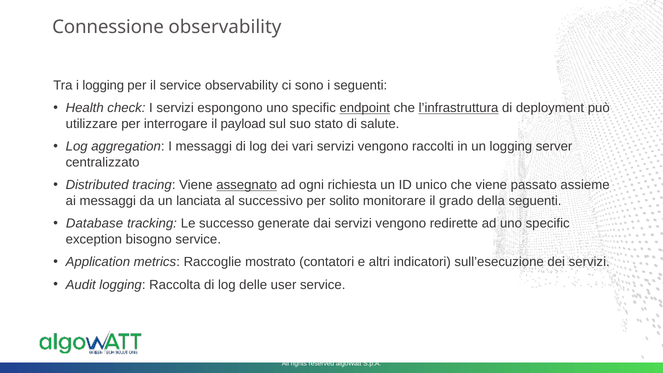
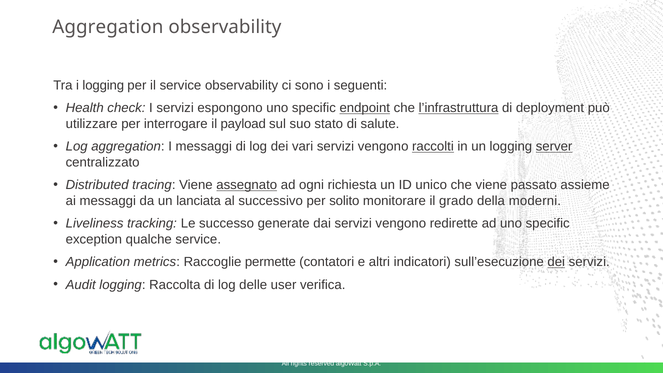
Connessione at (108, 27): Connessione -> Aggregation
raccolti underline: none -> present
server underline: none -> present
della seguenti: seguenti -> moderni
Database: Database -> Liveliness
bisogno: bisogno -> qualche
mostrato: mostrato -> permette
dei at (556, 262) underline: none -> present
user service: service -> verifica
